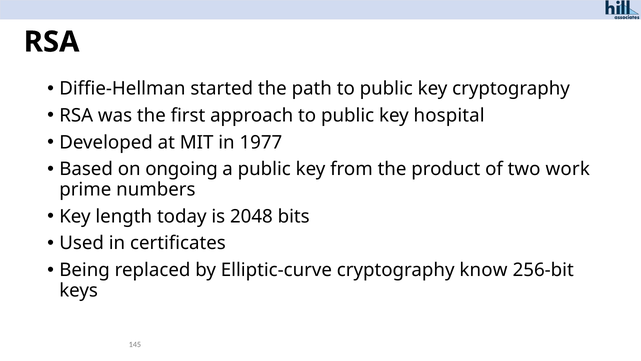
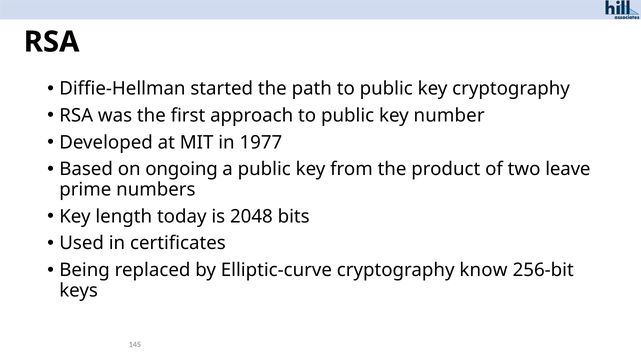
hospital: hospital -> number
work: work -> leave
